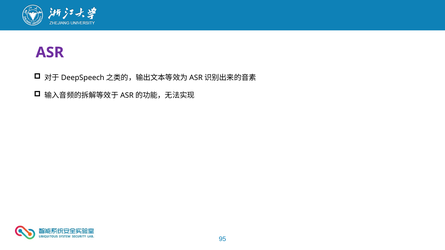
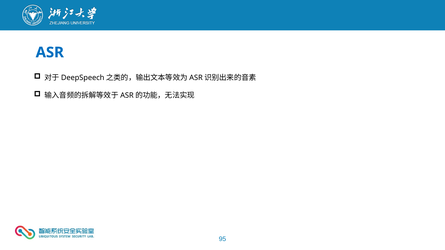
ASR colour: purple -> blue
